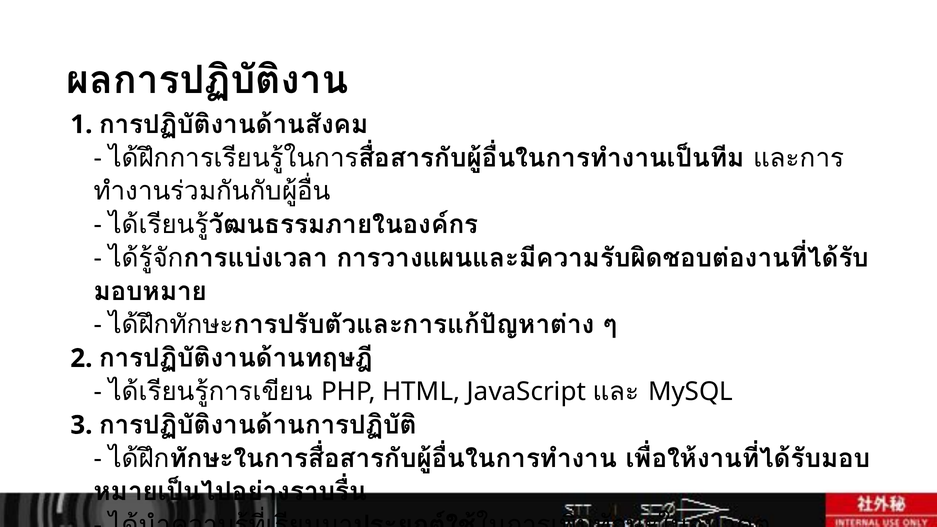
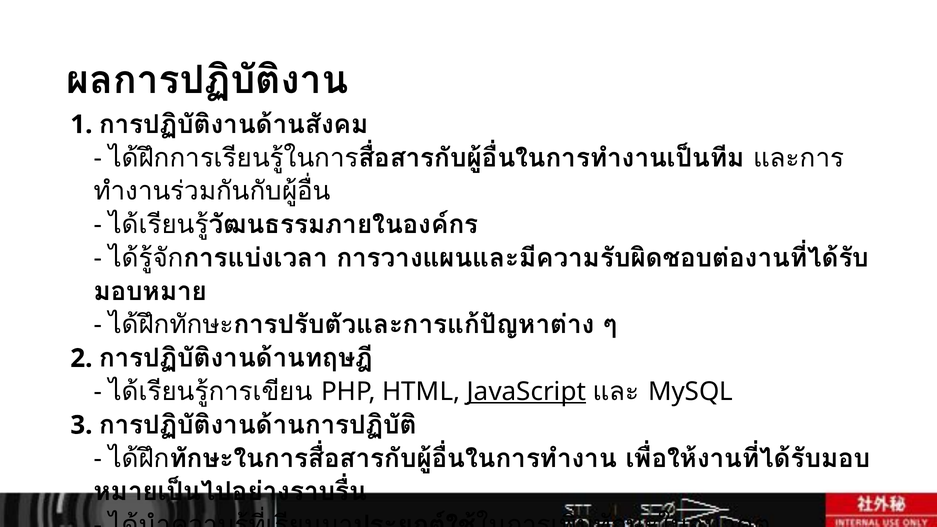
JavaScript underline: none -> present
